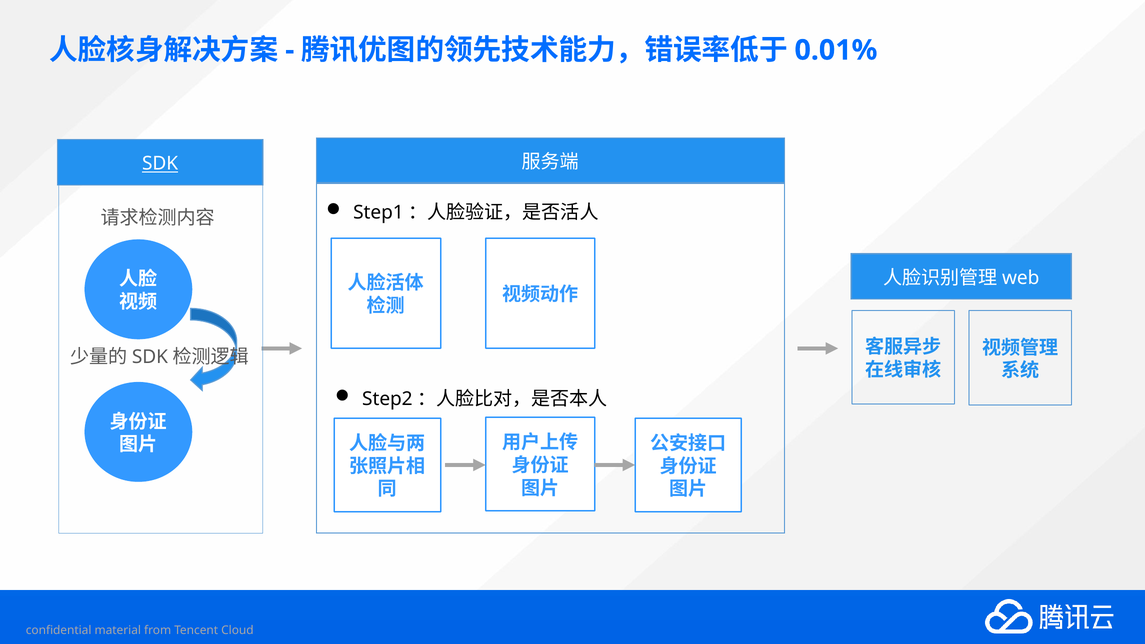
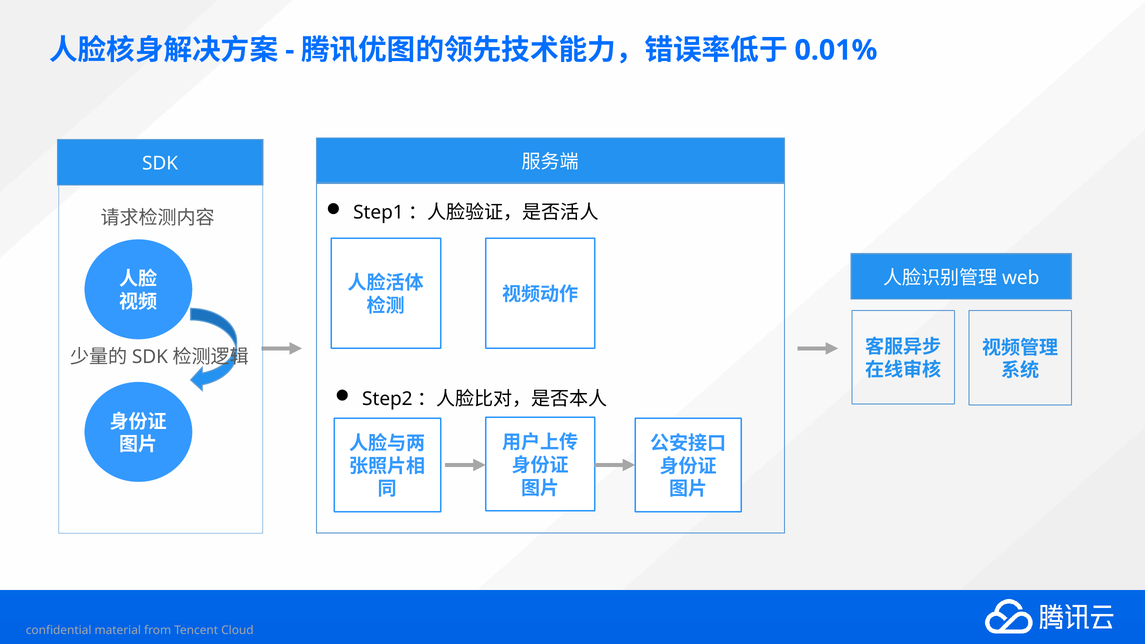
SDK underline: present -> none
